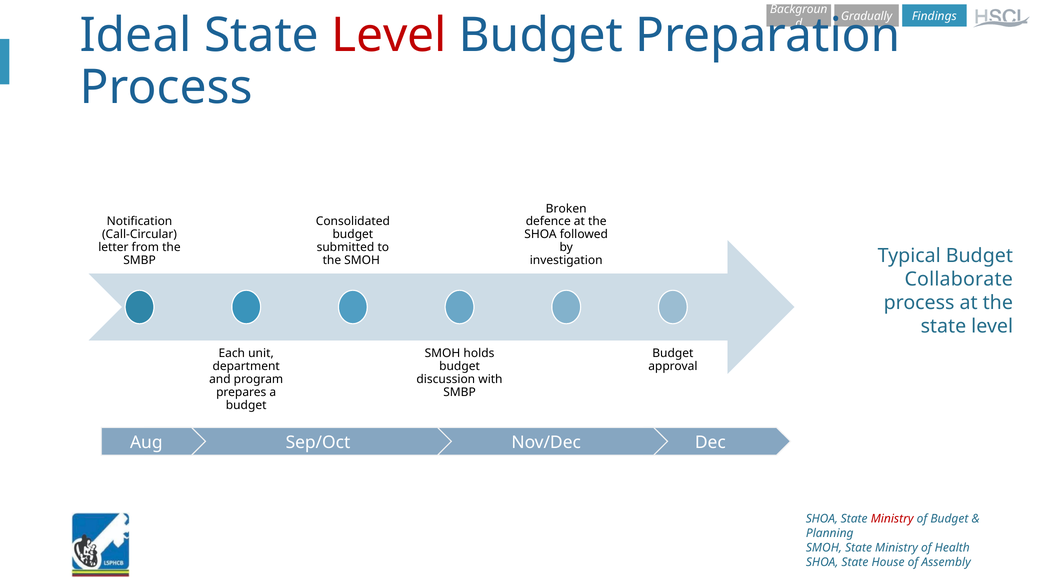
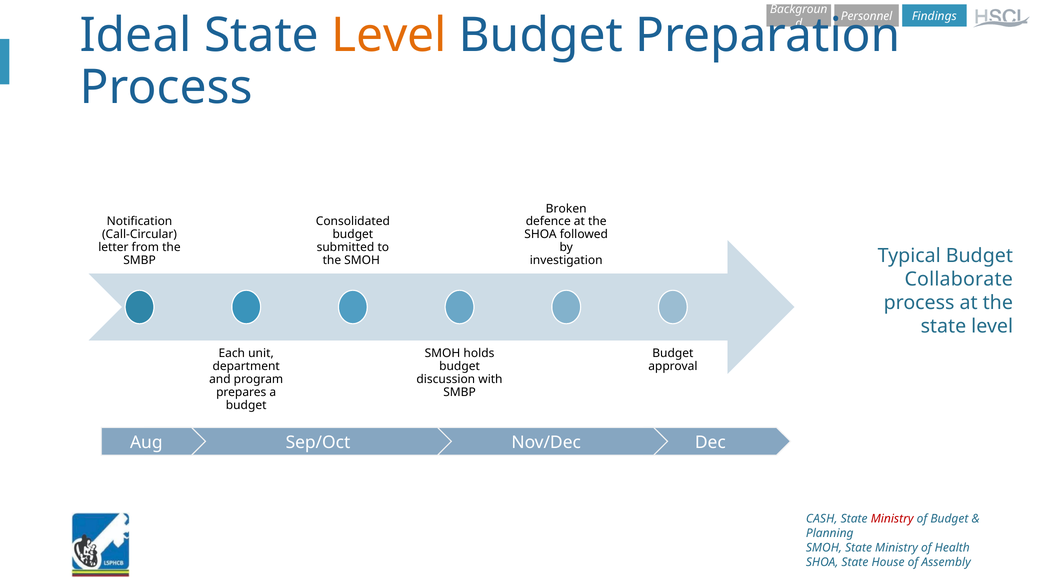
Gradually: Gradually -> Personnel
Level at (389, 36) colour: red -> orange
SHOA at (822, 519): SHOA -> CASH
